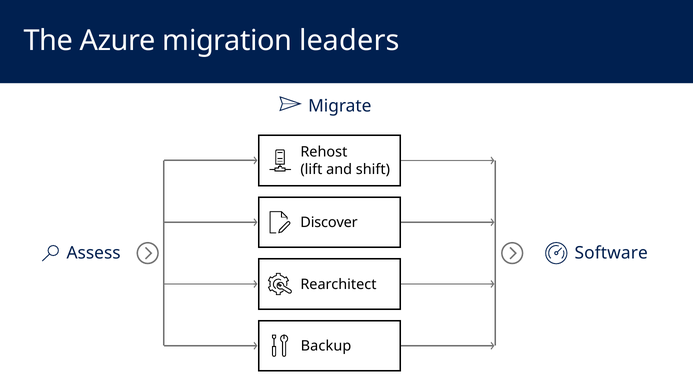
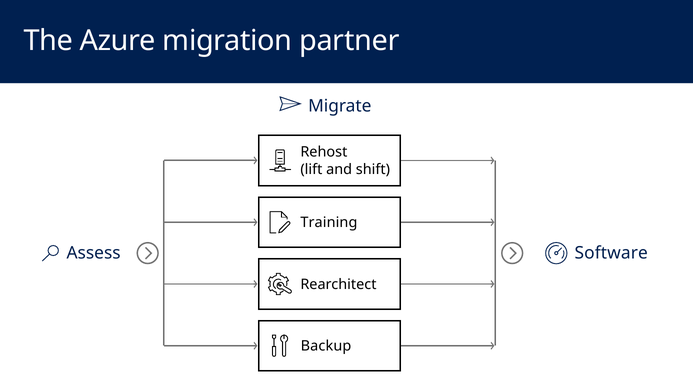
leaders: leaders -> partner
Discover: Discover -> Training
